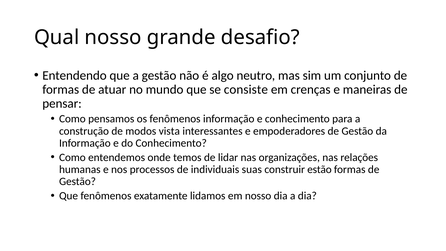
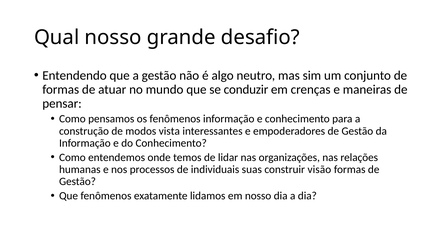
consiste: consiste -> conduzir
estão: estão -> visão
